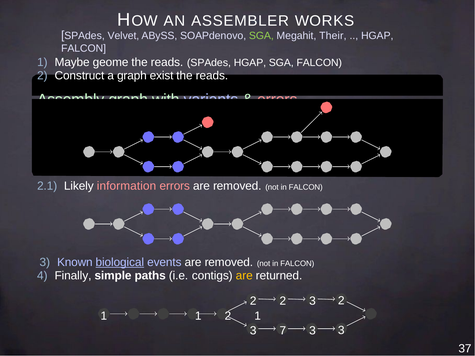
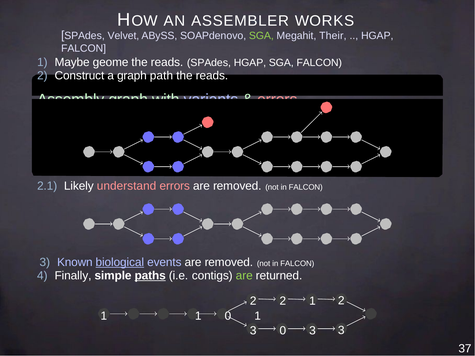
exist: exist -> path
information: information -> understand
paths underline: none -> present
are at (244, 276) colour: yellow -> light green
2 2 3: 3 -> 1
1 2: 2 -> 0
3 7: 7 -> 0
